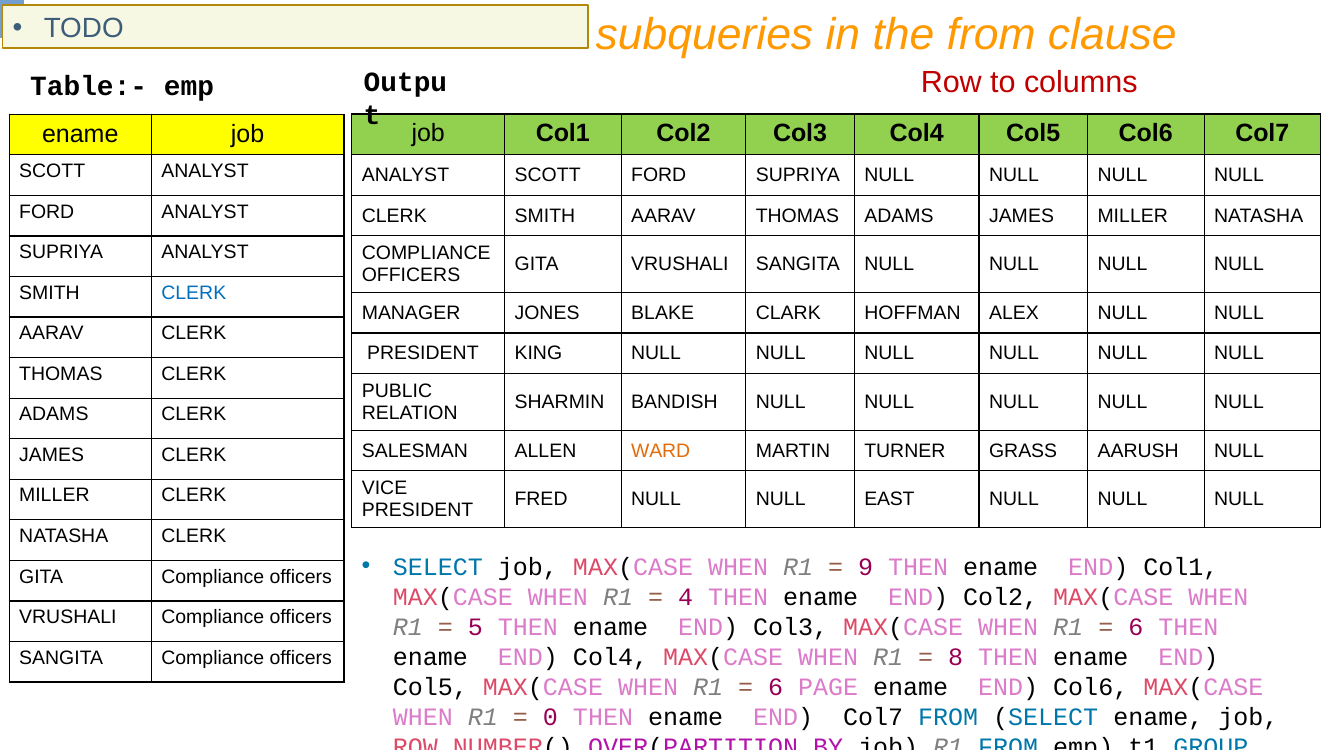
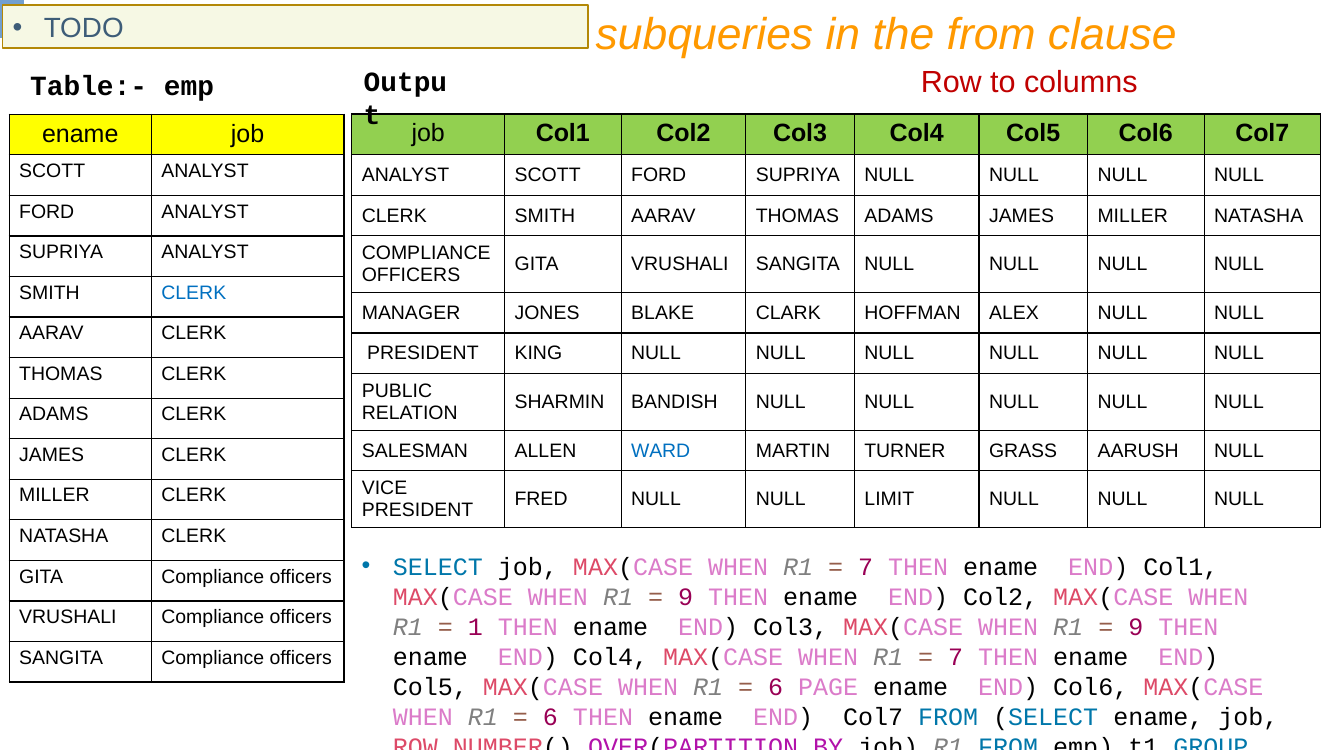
WARD colour: orange -> blue
EAST: EAST -> LIMIT
9 at (866, 567): 9 -> 7
4 at (686, 597): 4 -> 9
5: 5 -> 1
6 at (1136, 627): 6 -> 9
8 at (956, 657): 8 -> 7
0 at (550, 717): 0 -> 6
